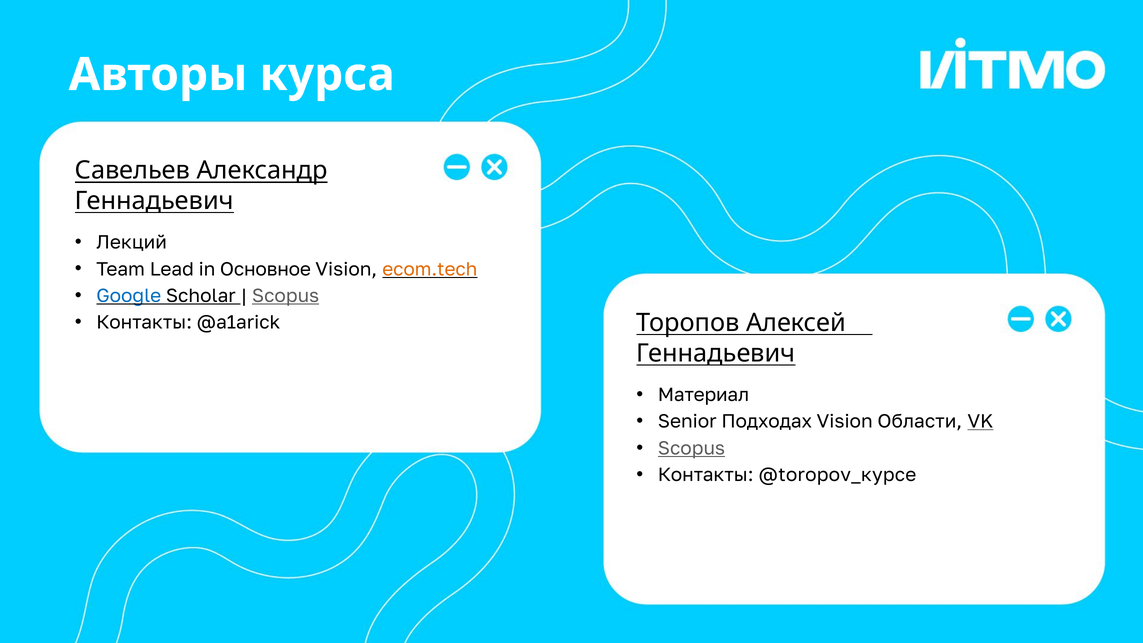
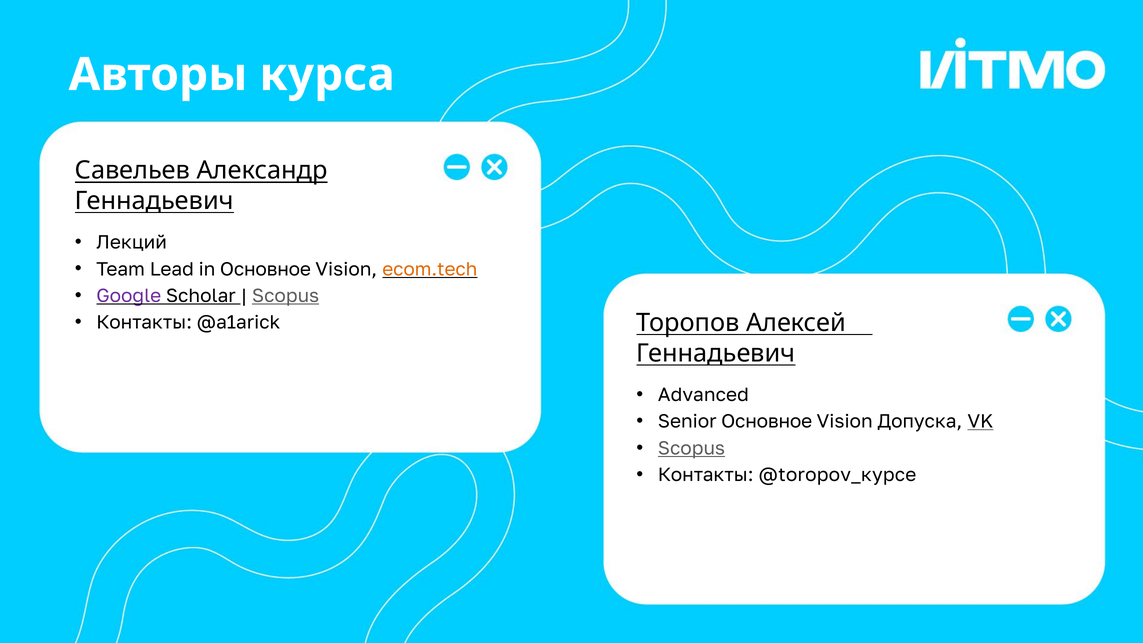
Google colour: blue -> purple
Материал: Материал -> Advanced
Senior Подходах: Подходах -> Основное
Области: Области -> Допуска
